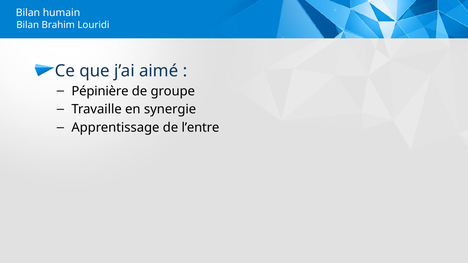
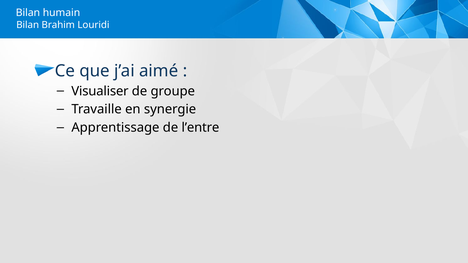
Pépinière: Pépinière -> Visualiser
